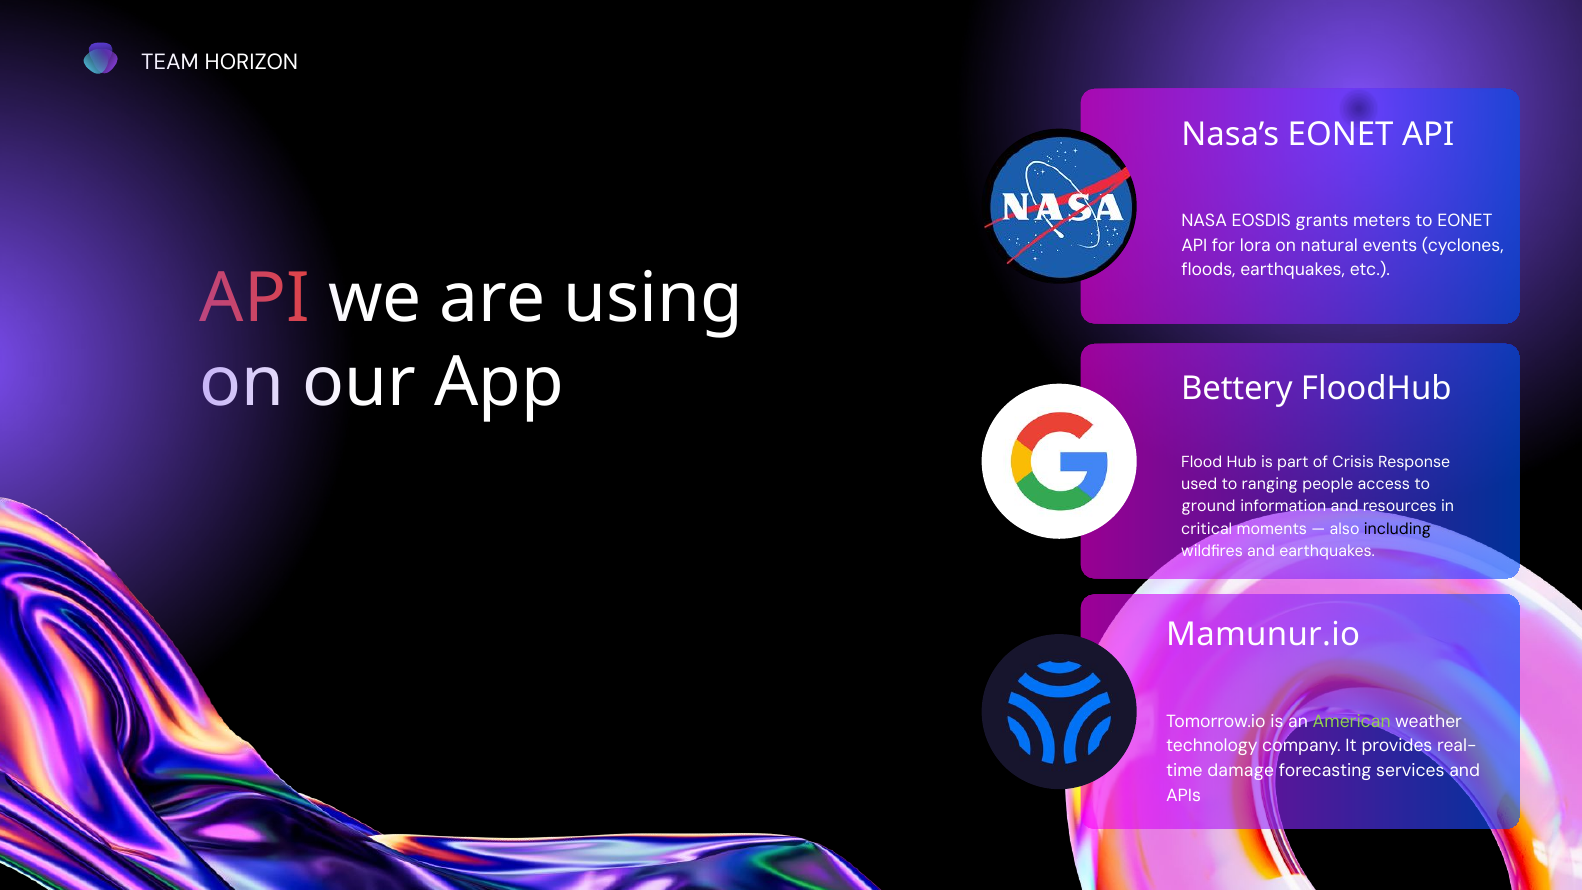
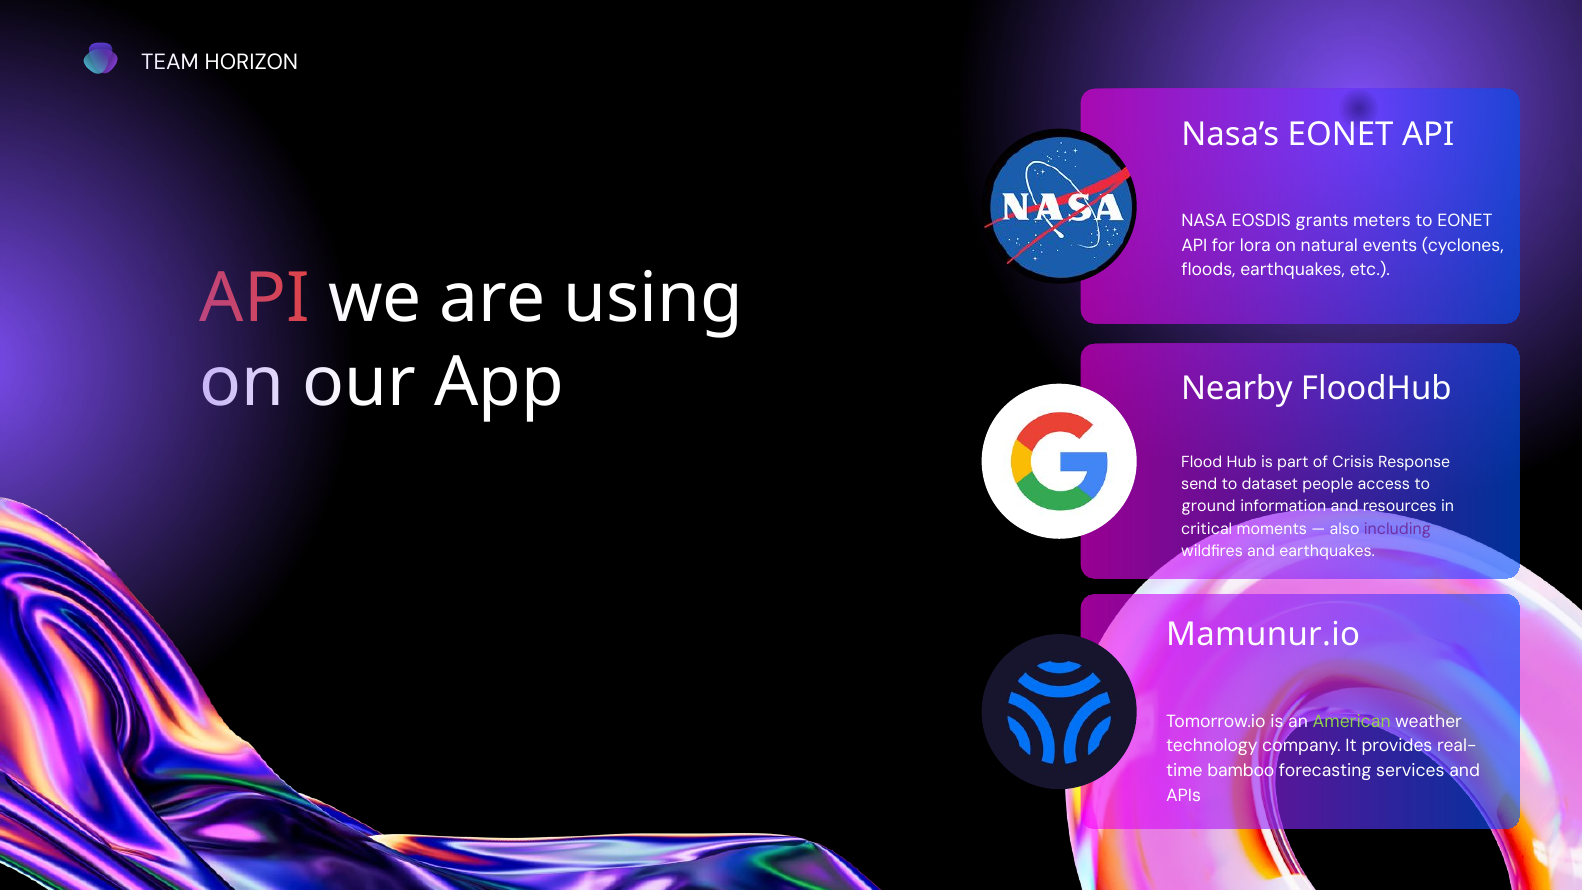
Bettery: Bettery -> Nearby
used: used -> send
ranging: ranging -> dataset
including colour: black -> purple
damage: damage -> bamboo
